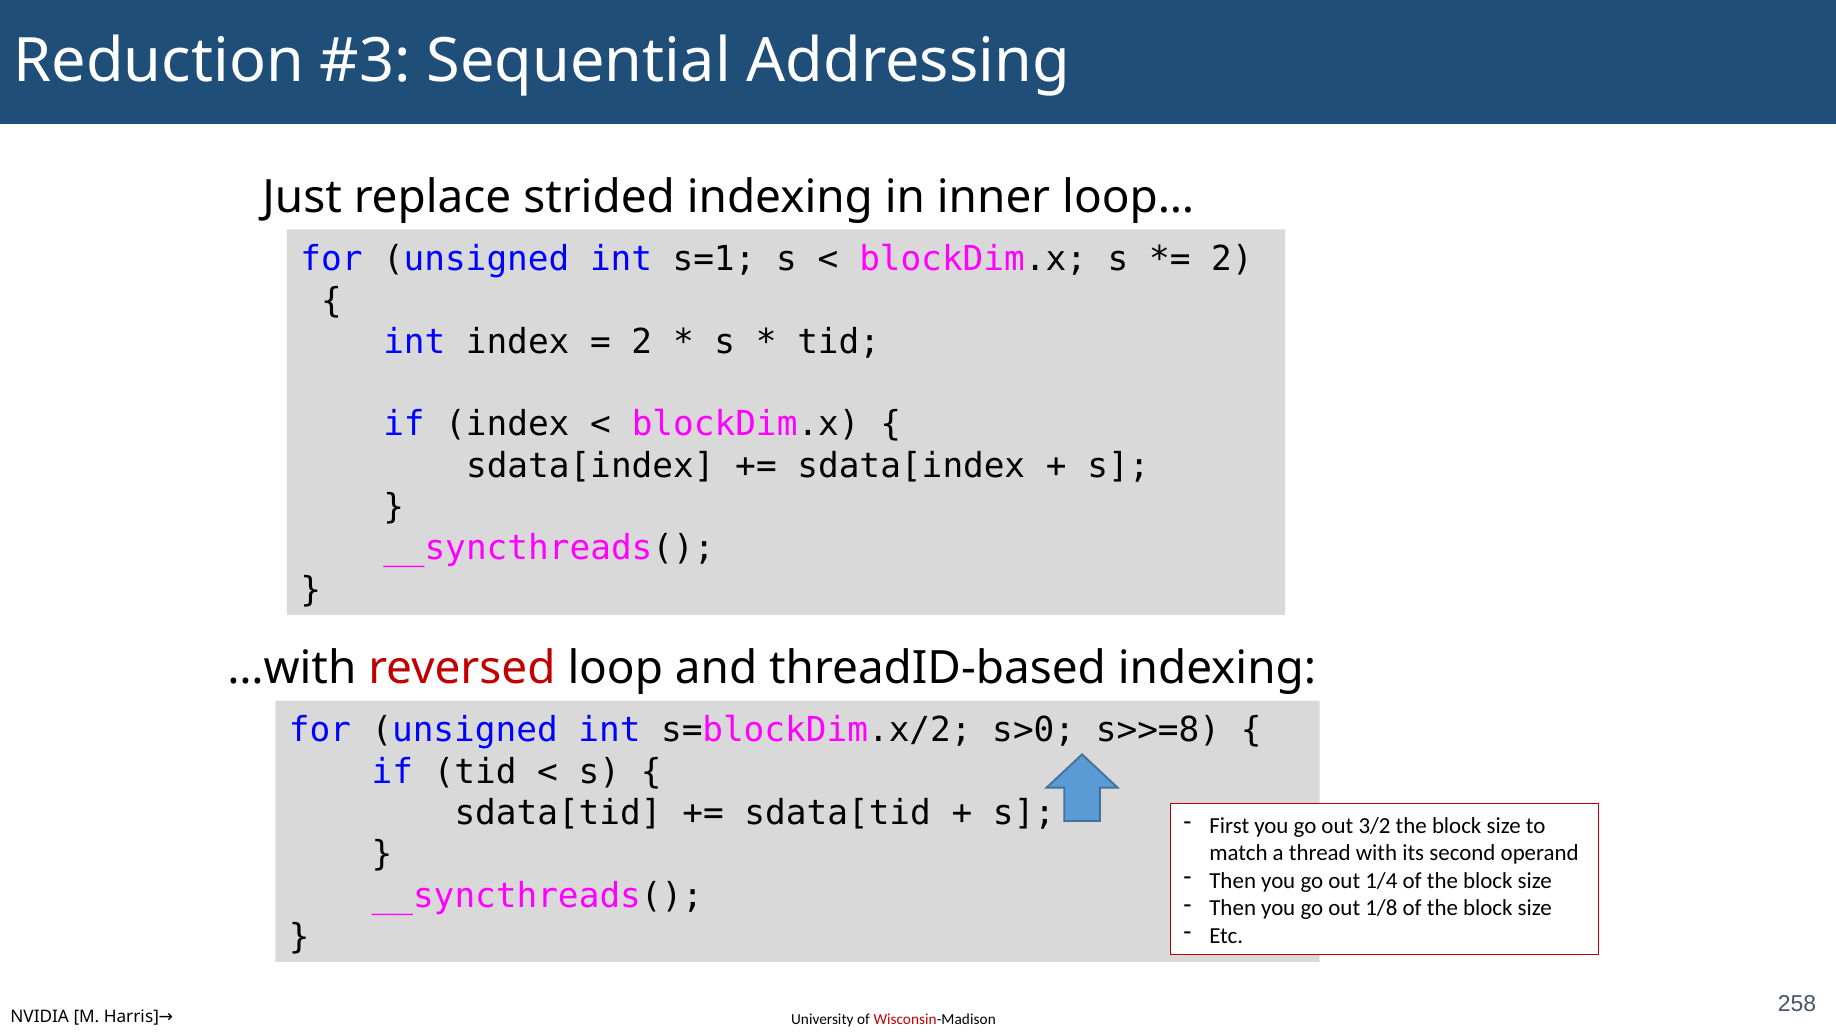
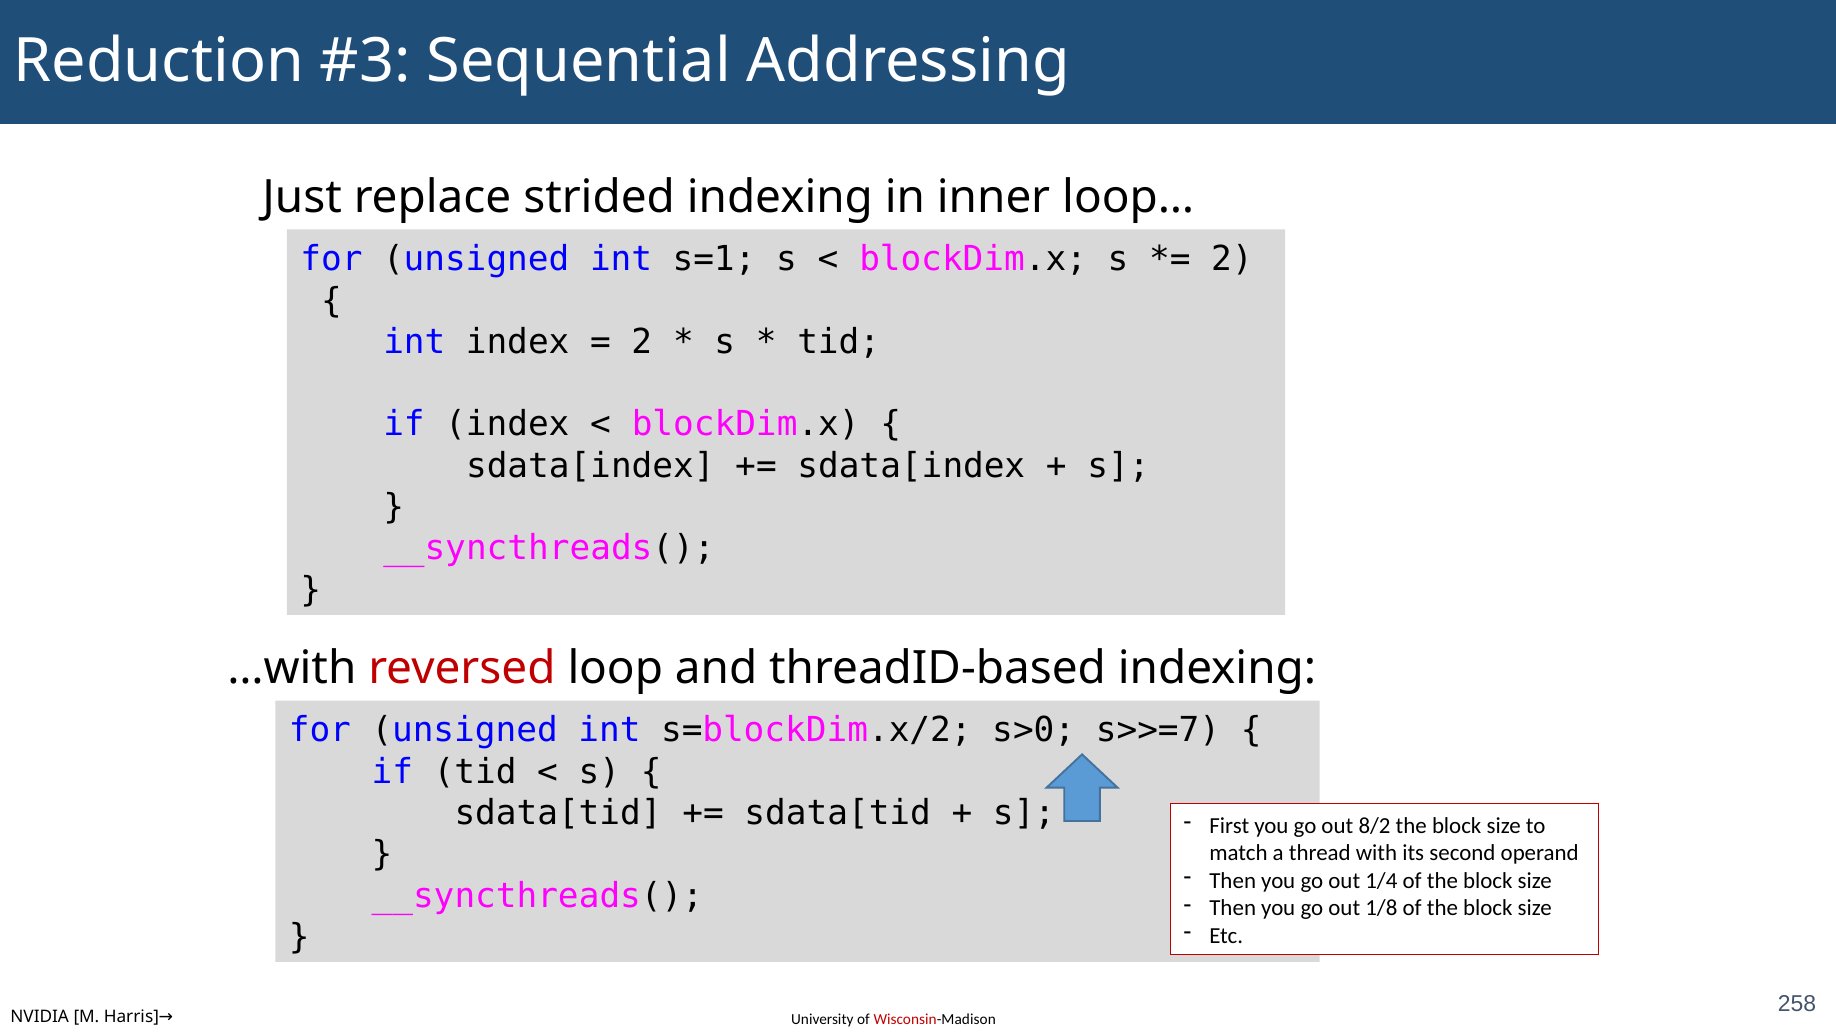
s>>=8: s>>=8 -> s>>=7
3/2: 3/2 -> 8/2
